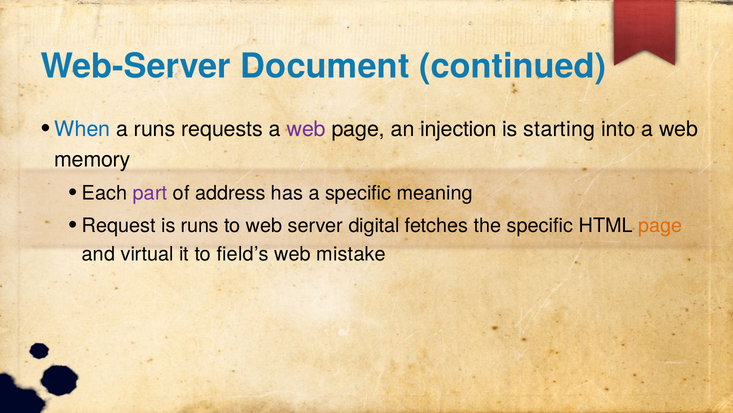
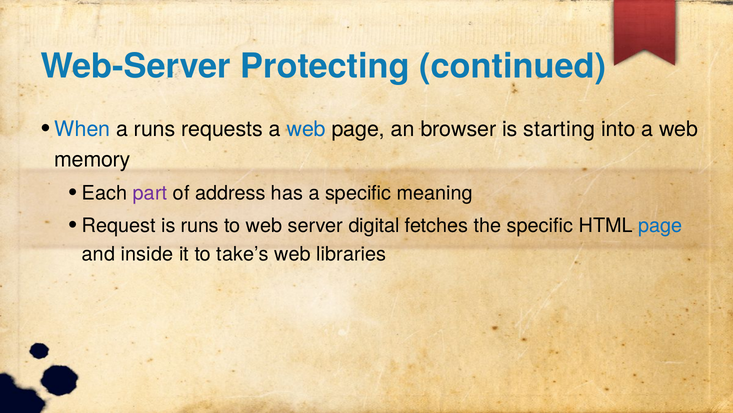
Document: Document -> Protecting
web at (306, 129) colour: purple -> blue
injection: injection -> browser
page at (660, 225) colour: orange -> blue
virtual: virtual -> inside
field’s: field’s -> take’s
mistake: mistake -> libraries
